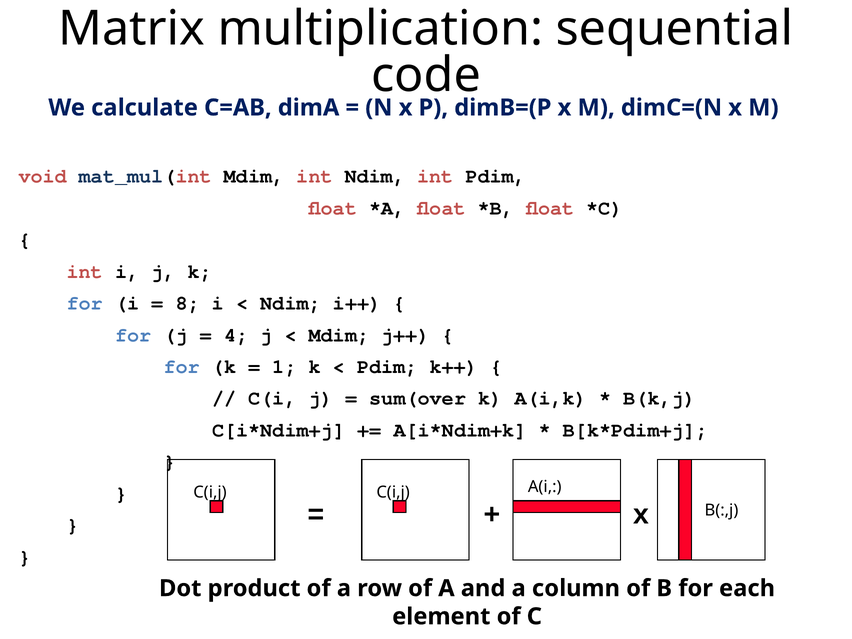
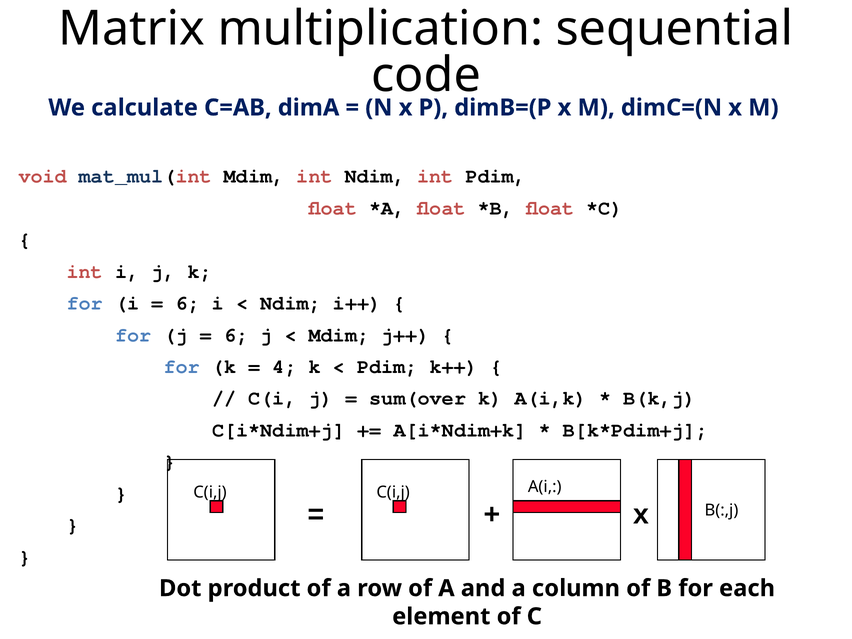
8 at (188, 303): 8 -> 6
4 at (236, 335): 4 -> 6
1: 1 -> 4
